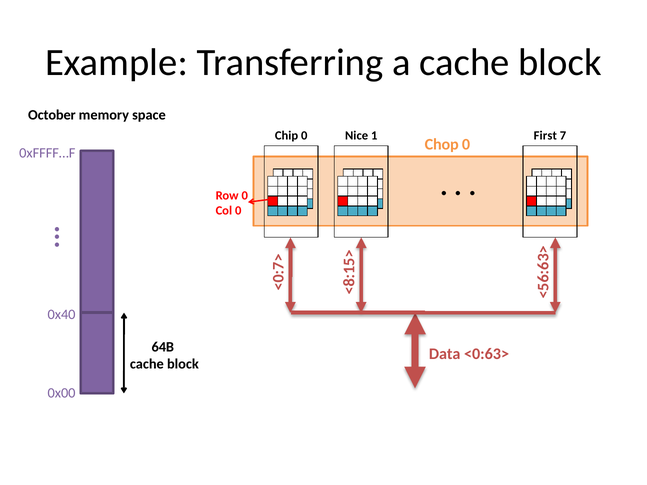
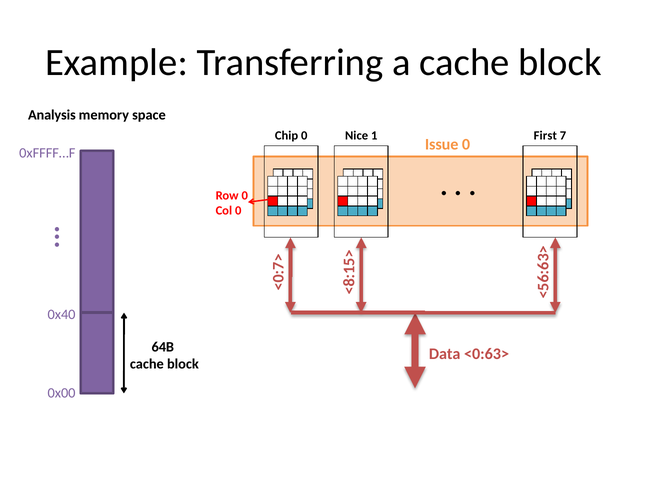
October: October -> Analysis
Chop: Chop -> Issue
